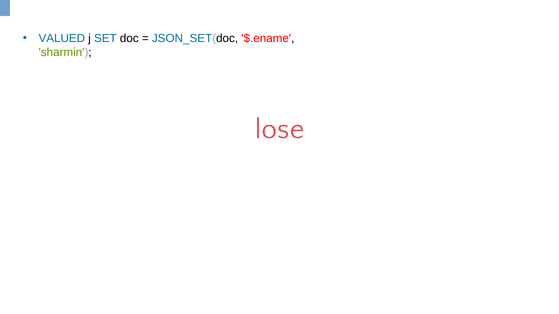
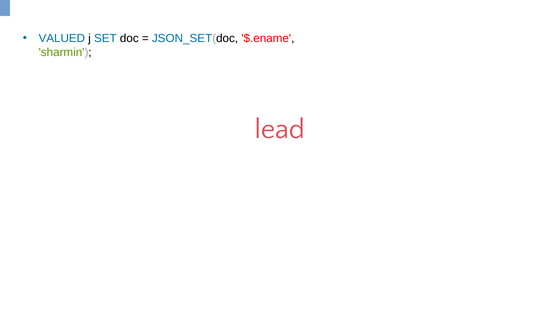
lose: lose -> lead
